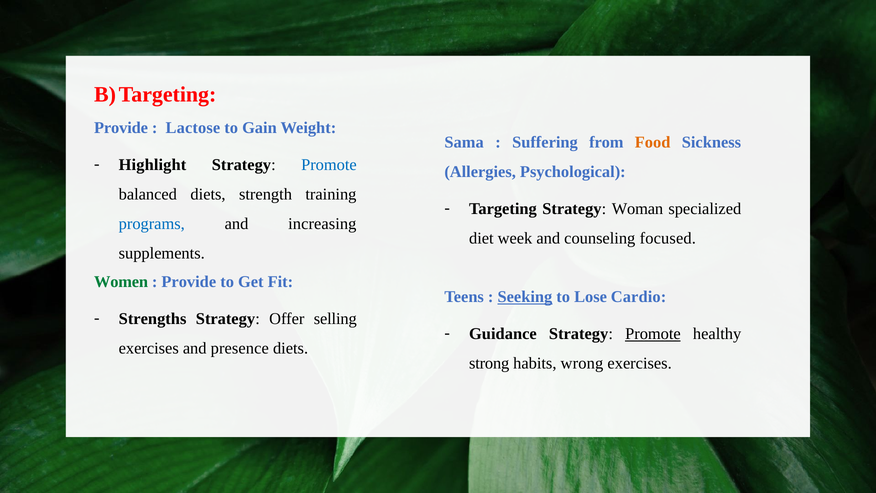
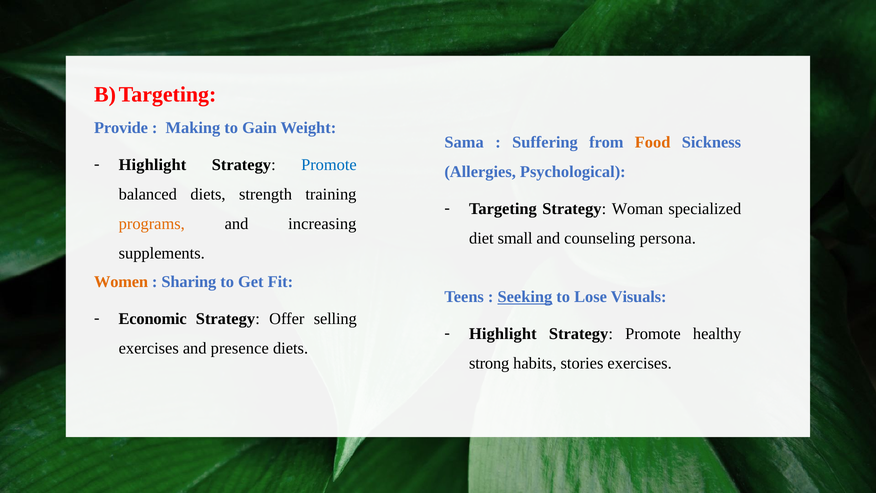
Lactose: Lactose -> Making
programs colour: blue -> orange
week: week -> small
focused: focused -> persona
Women colour: green -> orange
Provide at (189, 282): Provide -> Sharing
Cardio: Cardio -> Visuals
Strengths: Strengths -> Economic
Guidance at (503, 334): Guidance -> Highlight
Promote at (653, 334) underline: present -> none
wrong: wrong -> stories
